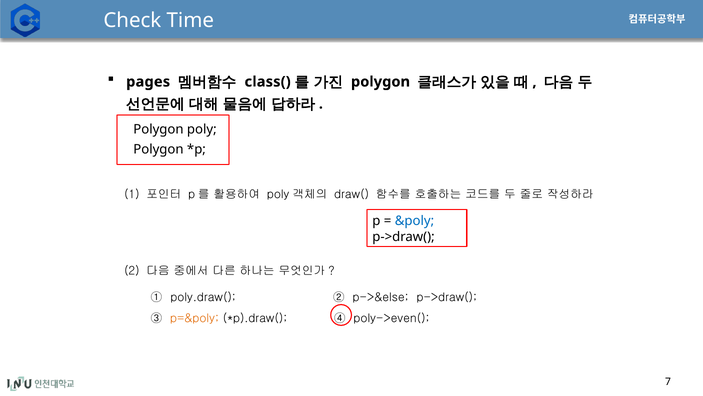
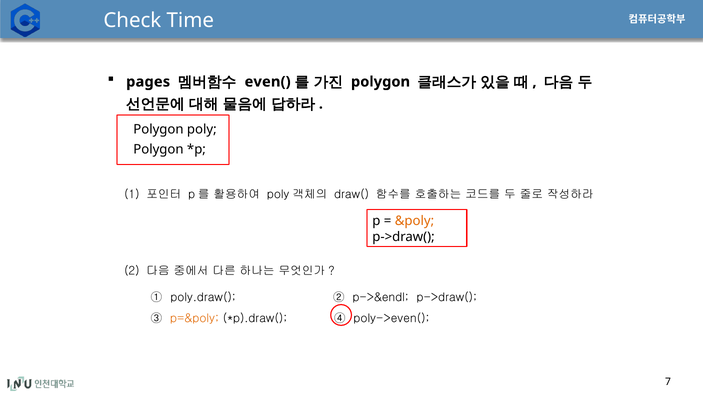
class(: class( -> even(
&poly colour: blue -> orange
p->&else: p->&else -> p->&endl
